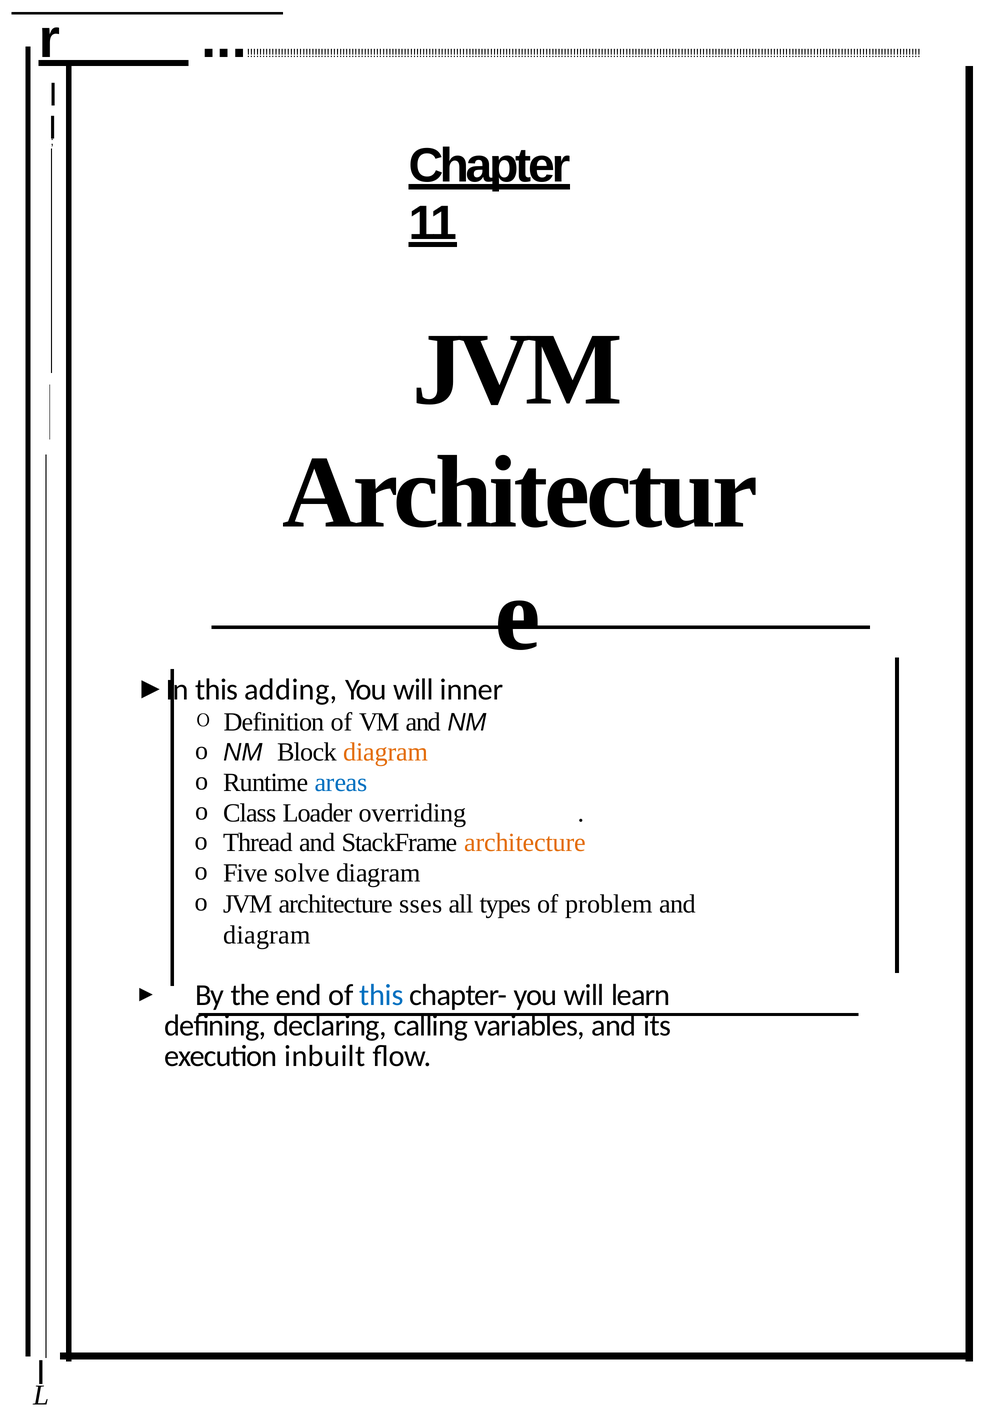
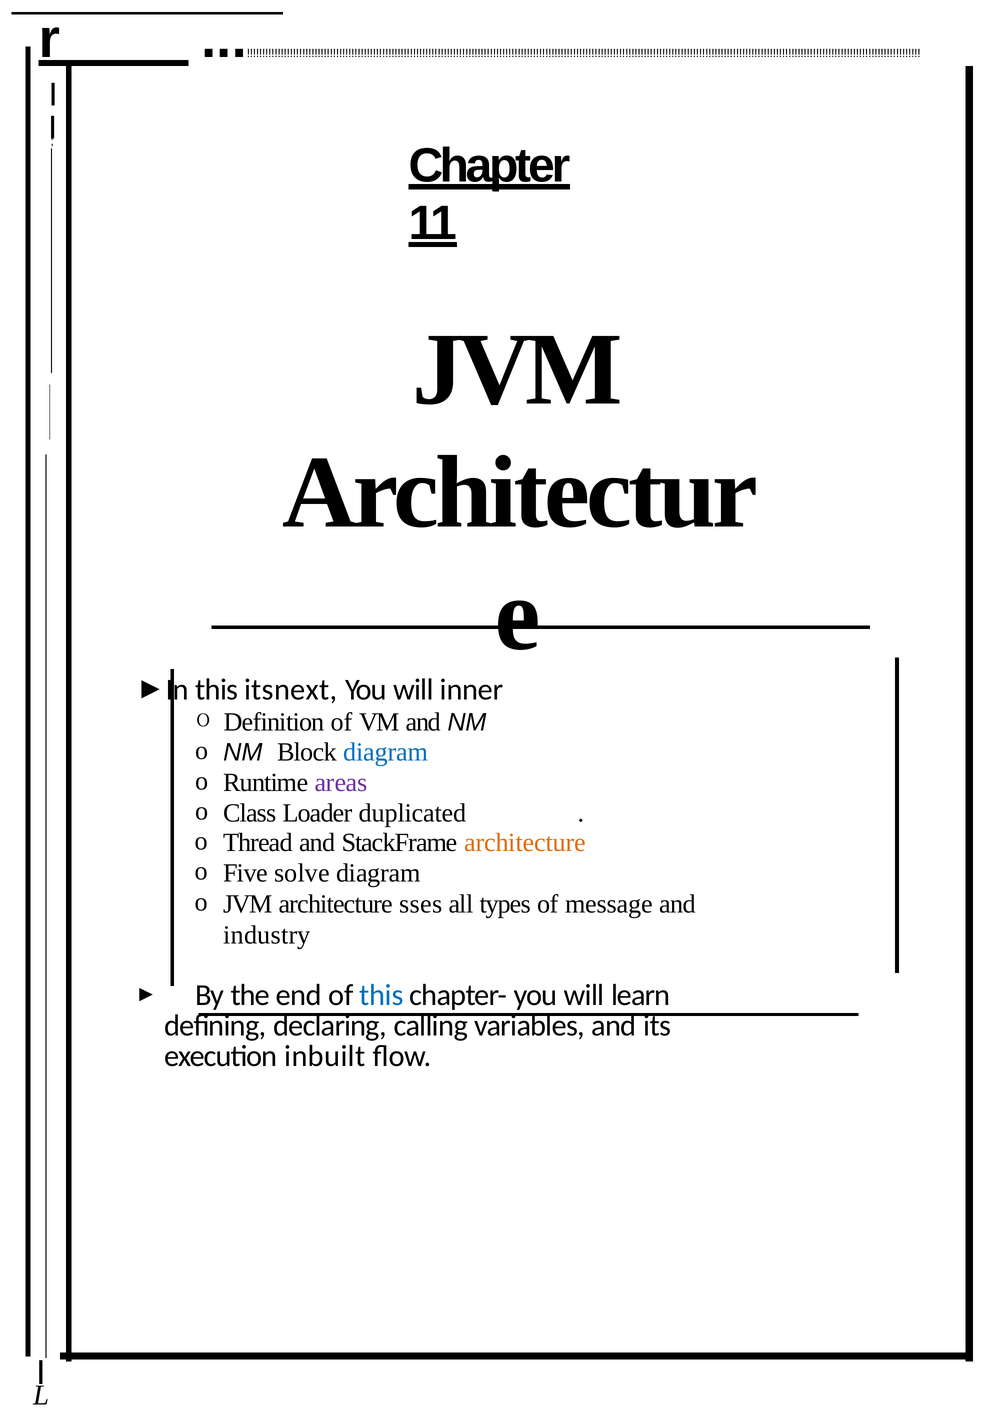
adding: adding -> itsnext
diagram at (386, 752) colour: orange -> blue
areas colour: blue -> purple
overriding: overriding -> duplicated
problem: problem -> message
diagram at (267, 935): diagram -> industry
